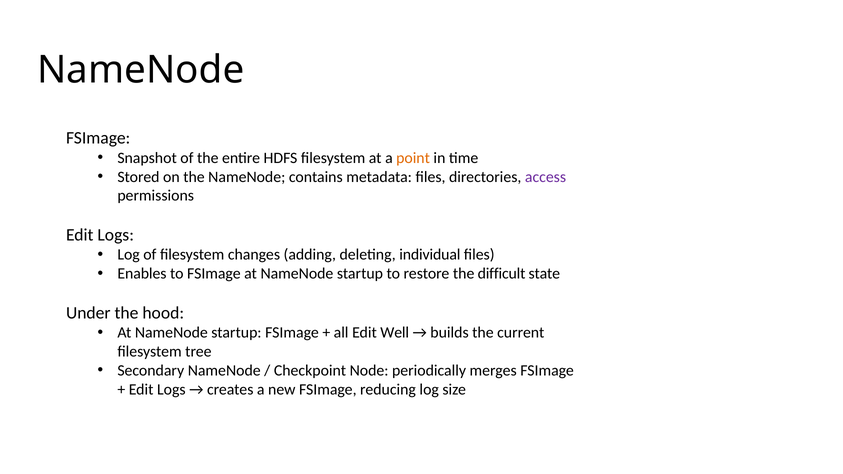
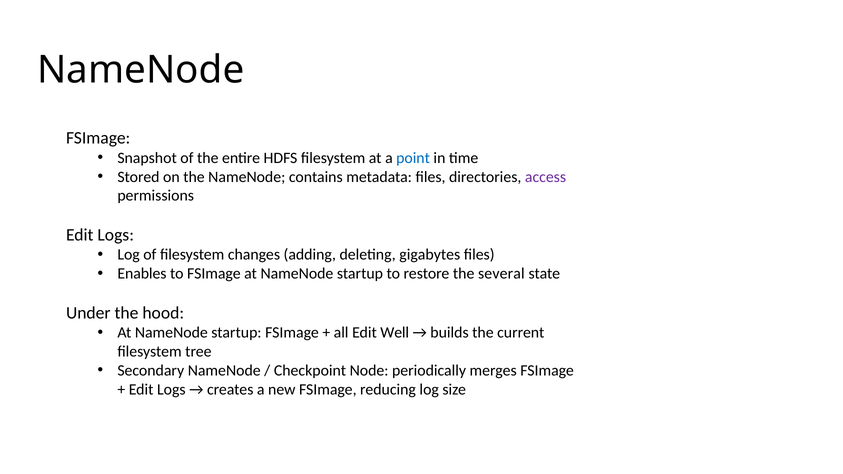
point colour: orange -> blue
individual: individual -> gigabytes
difficult: difficult -> several
